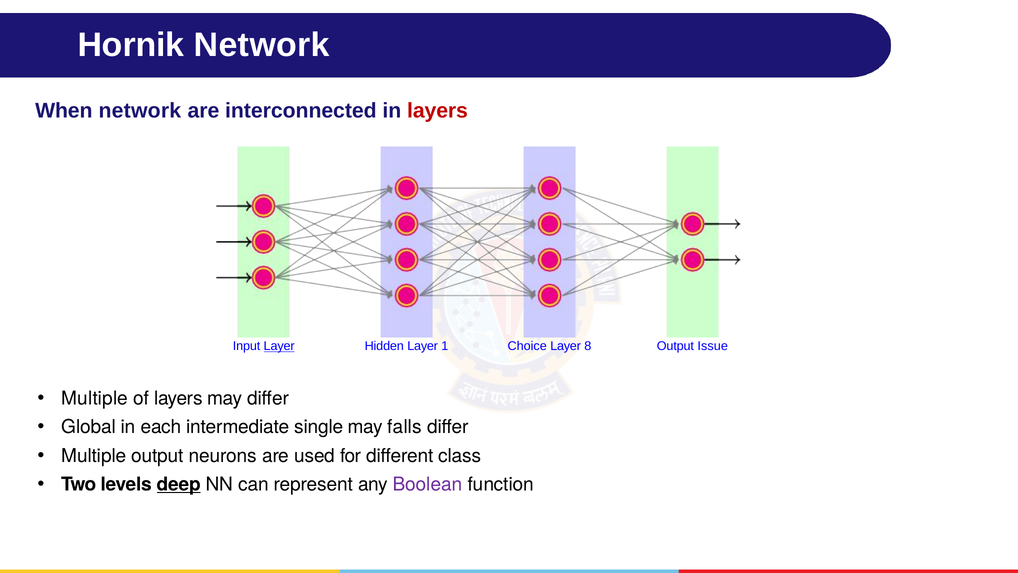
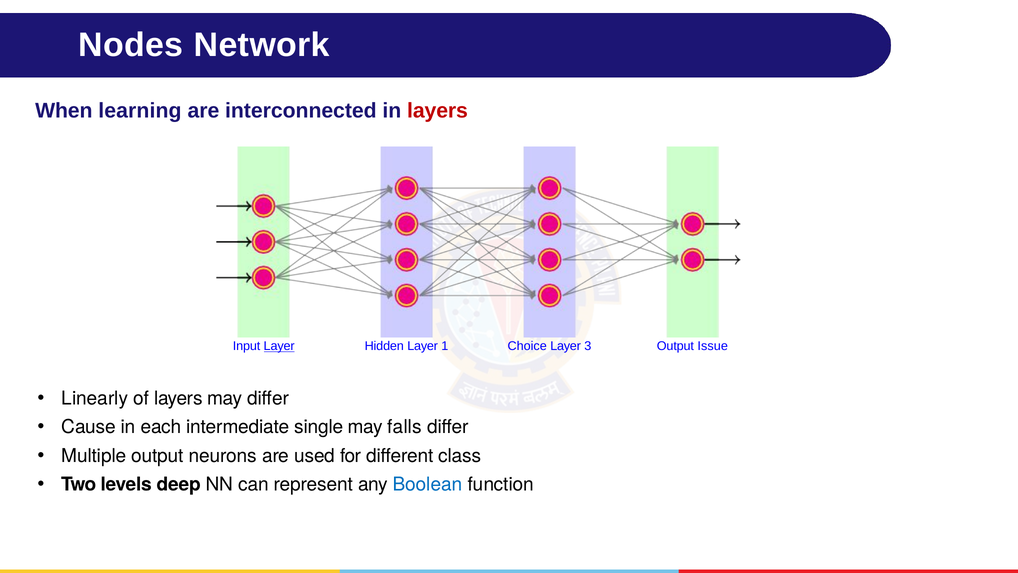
Hornik: Hornik -> Nodes
When network: network -> learning
8: 8 -> 3
Multiple at (95, 398): Multiple -> Linearly
Global: Global -> Cause
deep underline: present -> none
Boolean colour: purple -> blue
